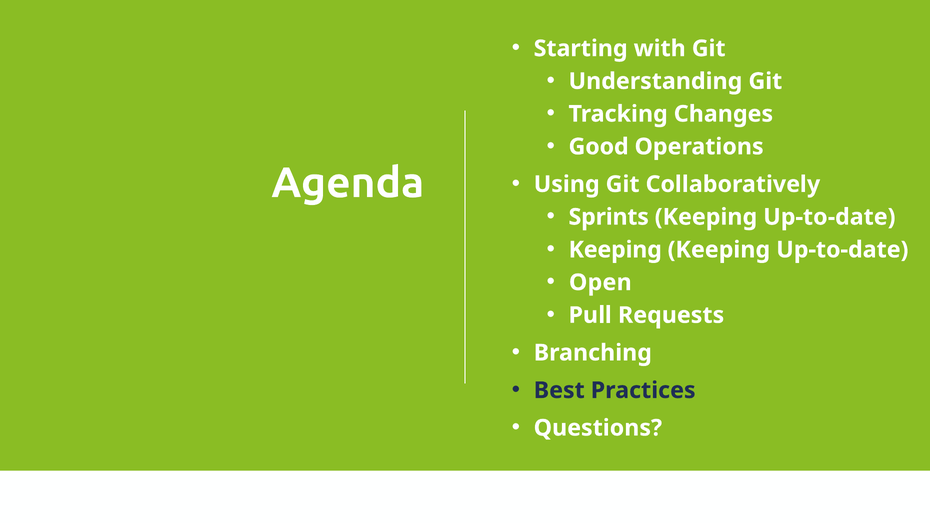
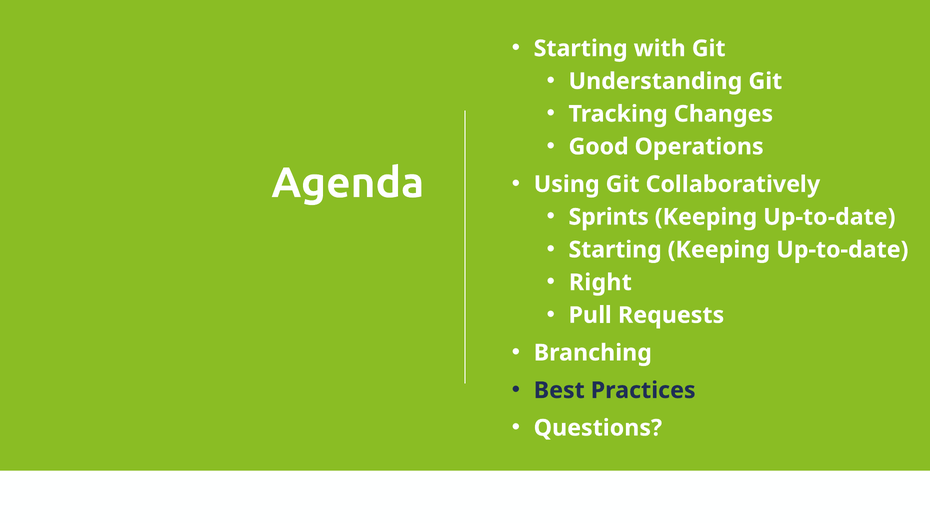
Keeping at (615, 250): Keeping -> Starting
Open: Open -> Right
